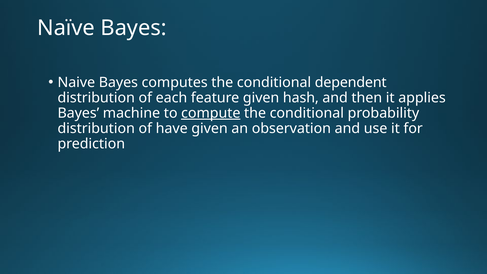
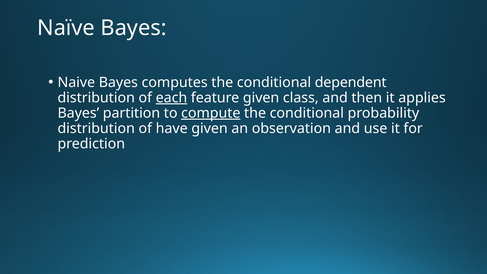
each underline: none -> present
hash: hash -> class
machine: machine -> partition
